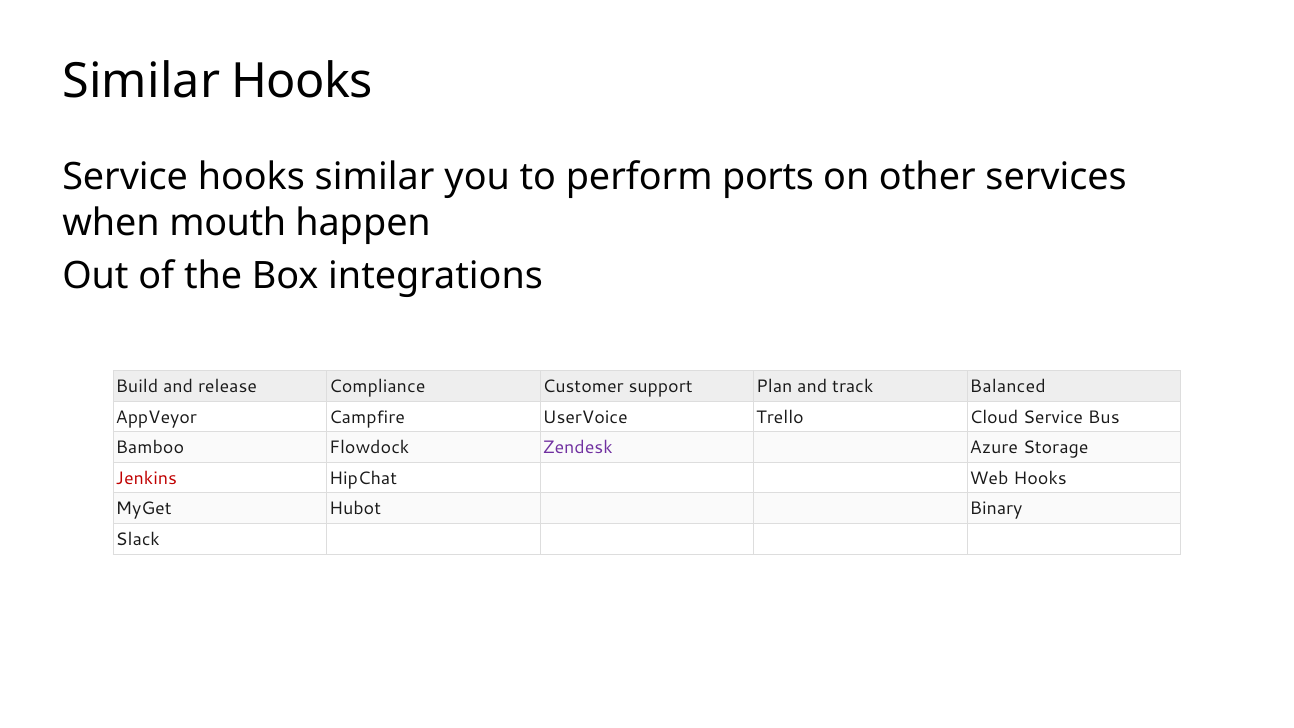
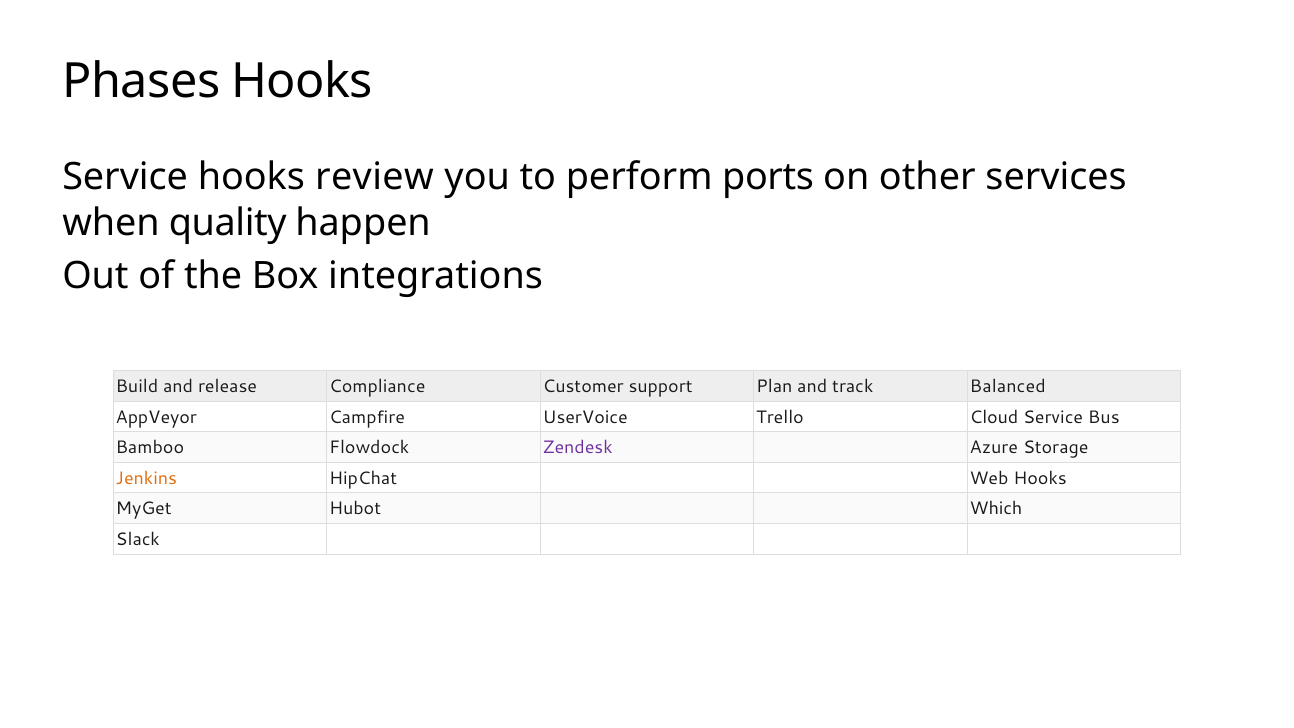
Similar at (141, 81): Similar -> Phases
hooks similar: similar -> review
mouth: mouth -> quality
Jenkins colour: red -> orange
Binary: Binary -> Which
